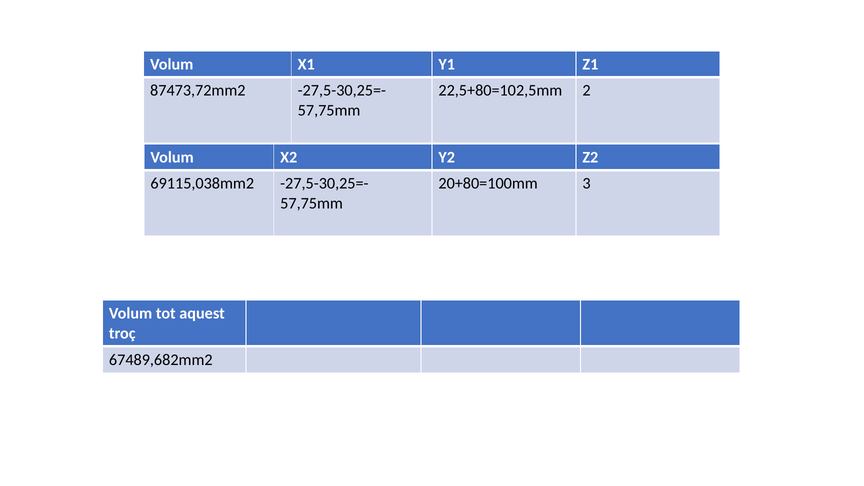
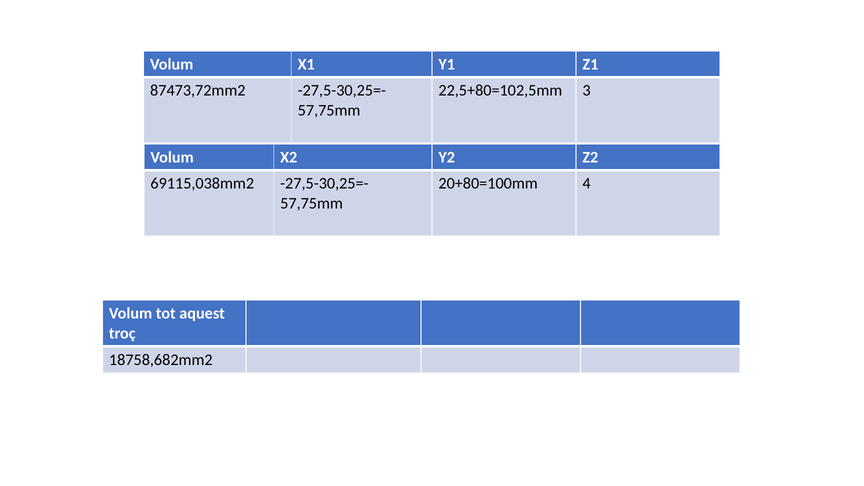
2: 2 -> 3
3: 3 -> 4
67489,682mm2: 67489,682mm2 -> 18758,682mm2
